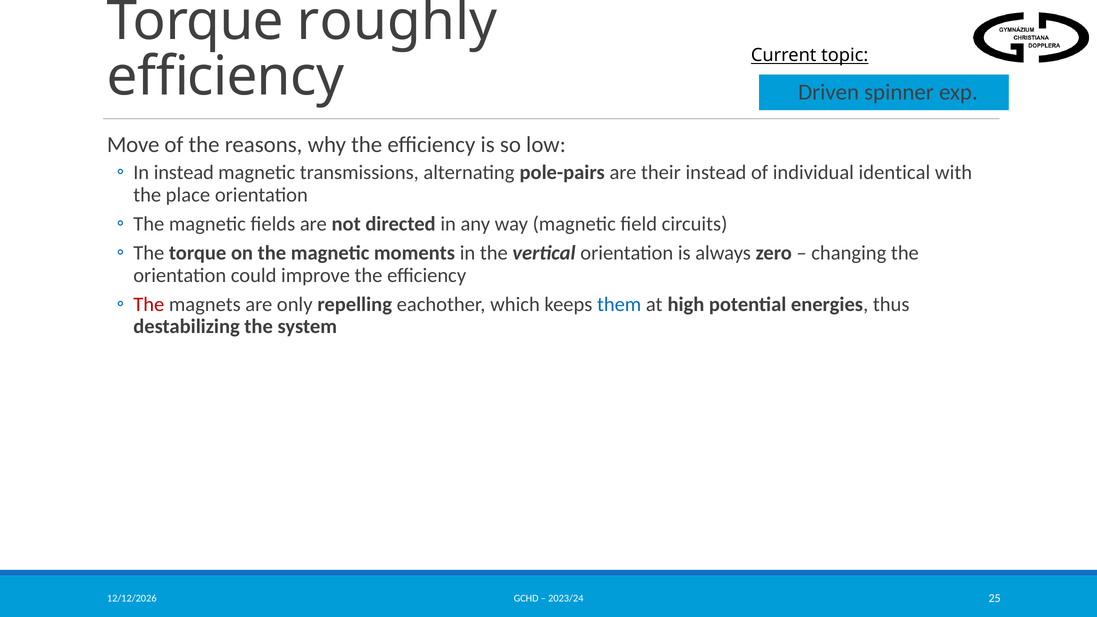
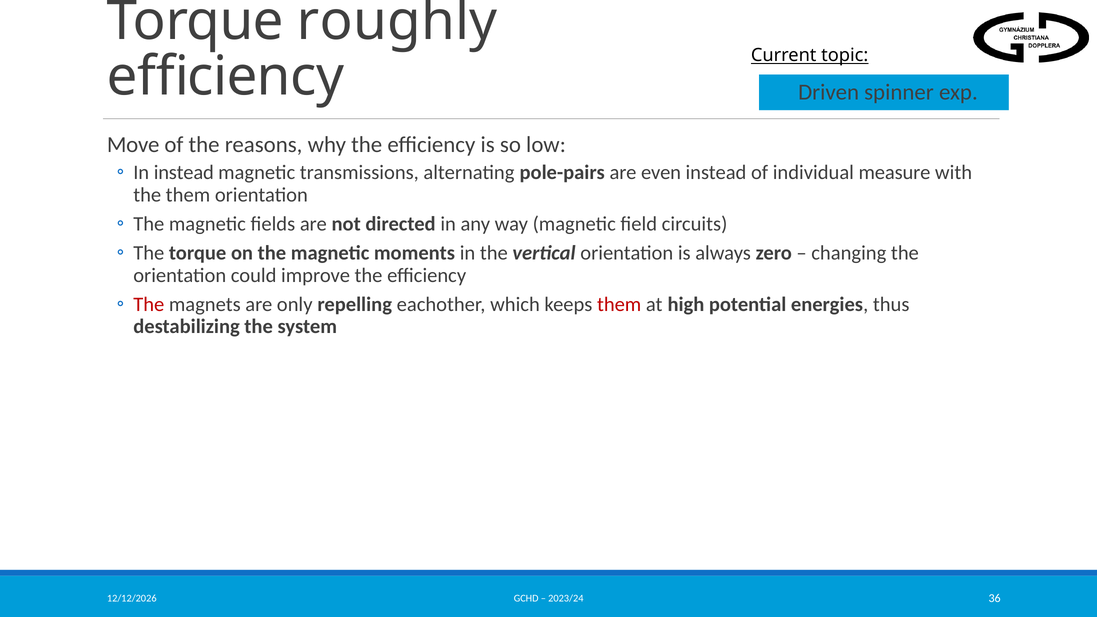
their: their -> even
identical: identical -> measure
the place: place -> them
them at (619, 304) colour: blue -> red
25: 25 -> 36
